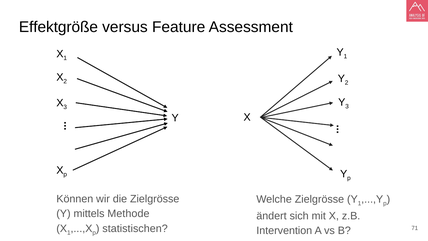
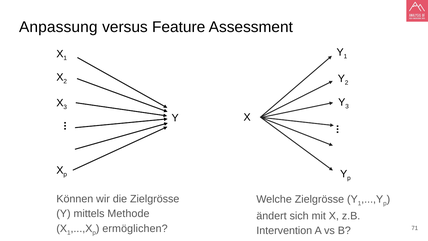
Effektgröße: Effektgröße -> Anpassung
statistischen: statistischen -> ermöglichen
